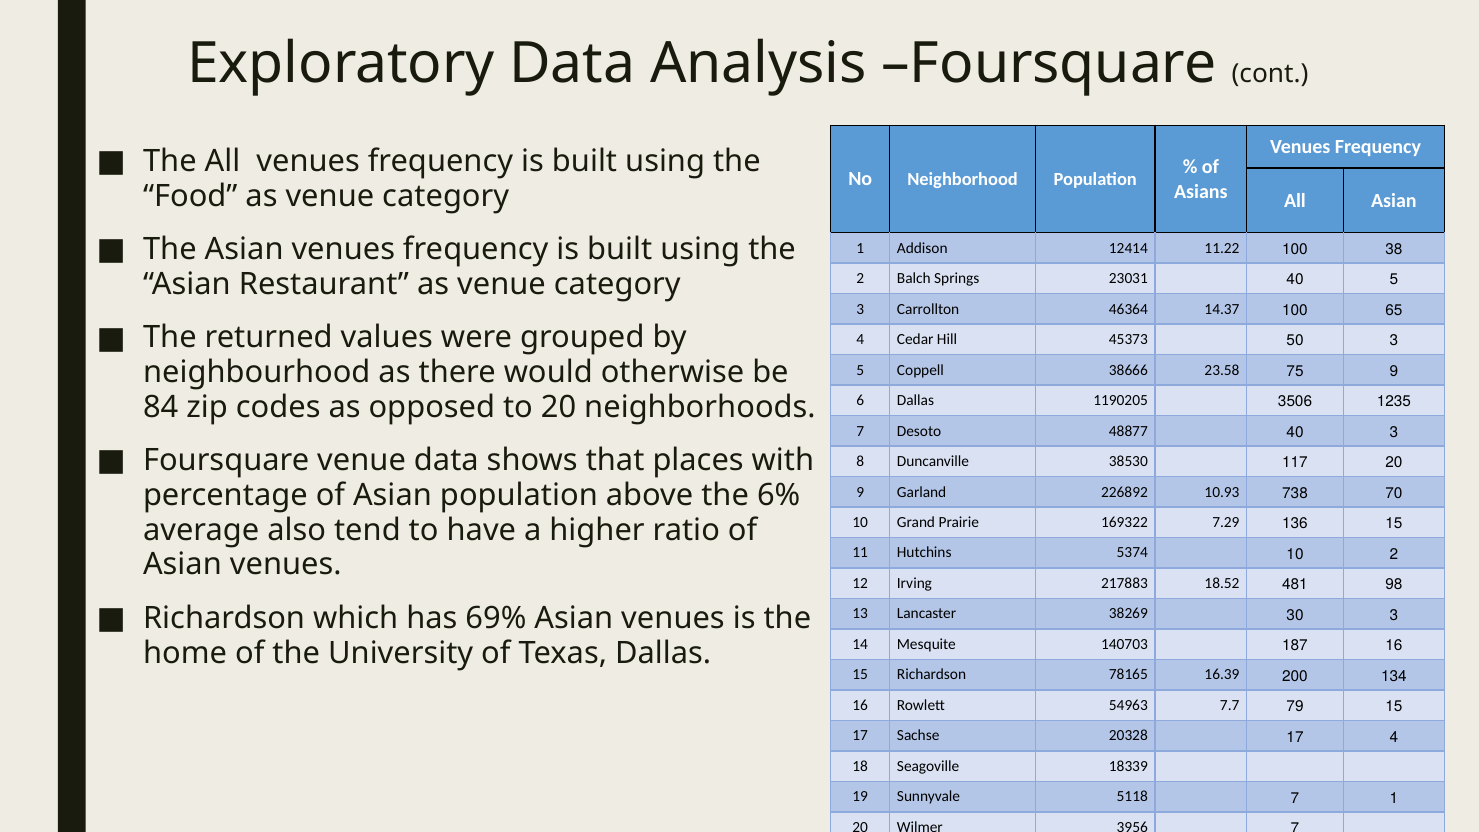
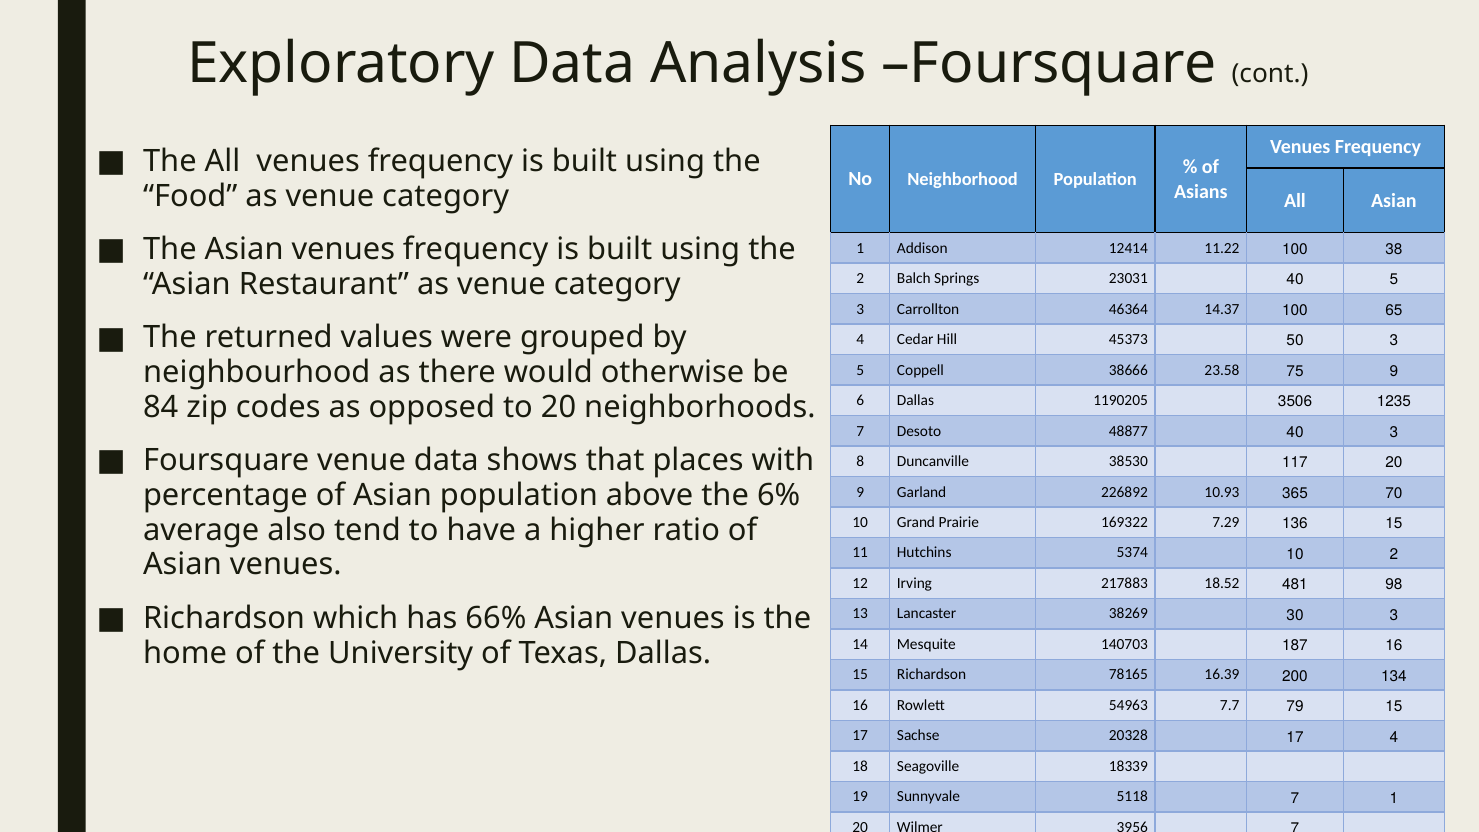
738: 738 -> 365
69%: 69% -> 66%
